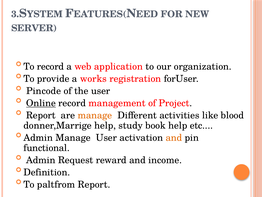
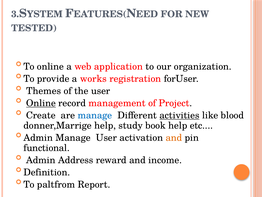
SERVER: SERVER -> TESTED
To record: record -> online
Pincode: Pincode -> Themes
Report at (41, 115): Report -> Create
manage at (95, 115) colour: orange -> blue
activities underline: none -> present
Request: Request -> Address
